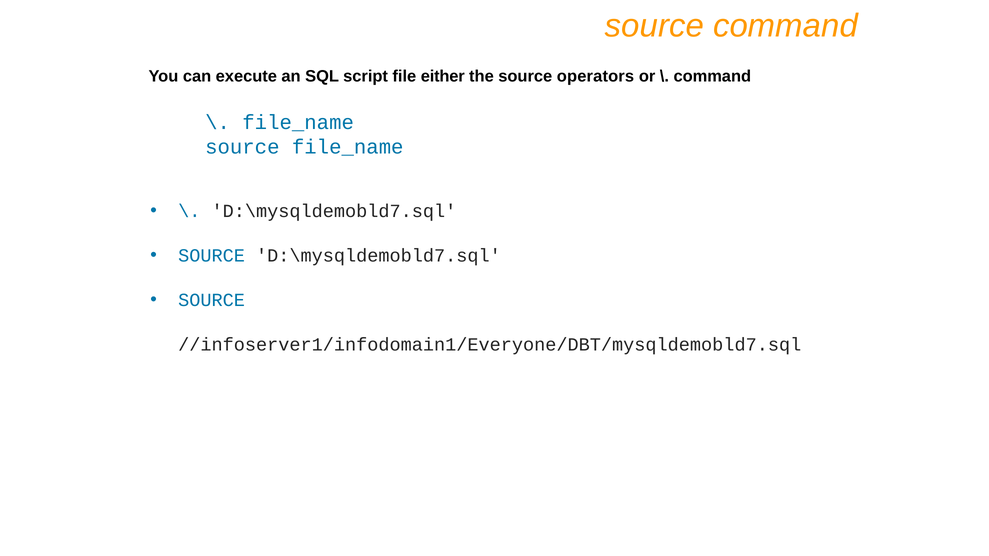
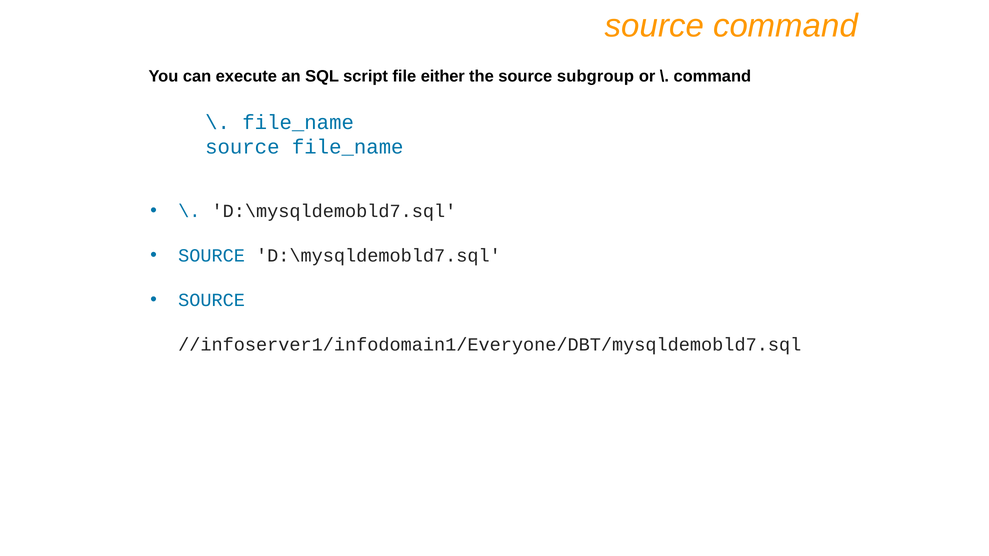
operators: operators -> subgroup
